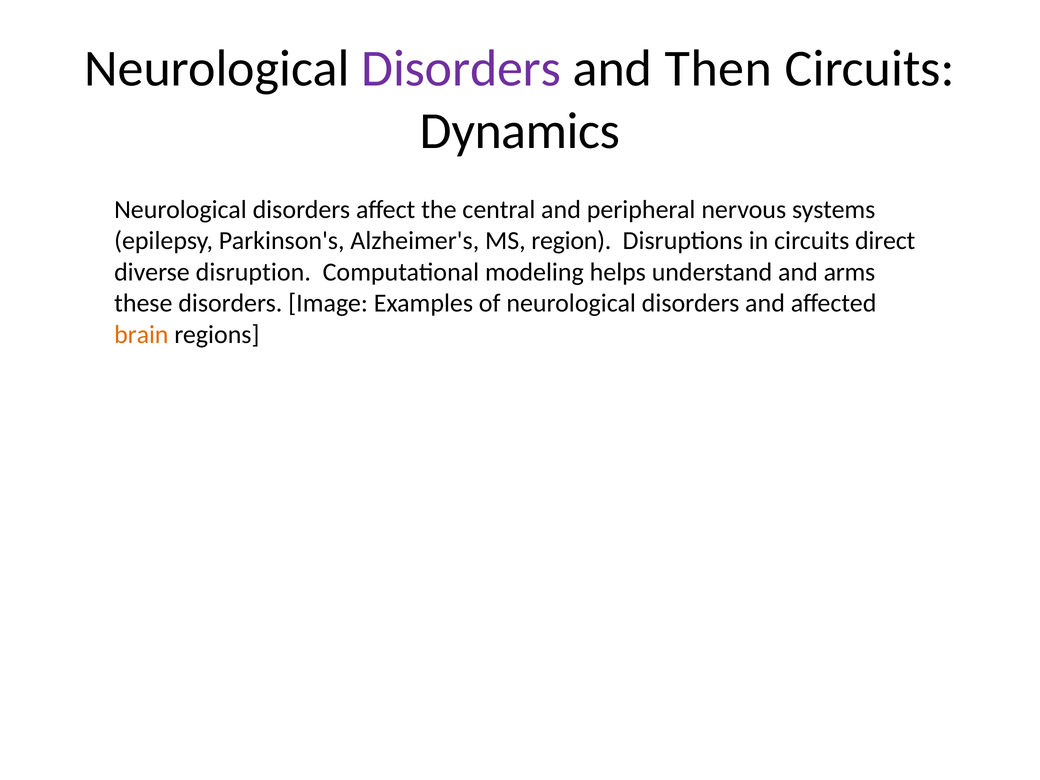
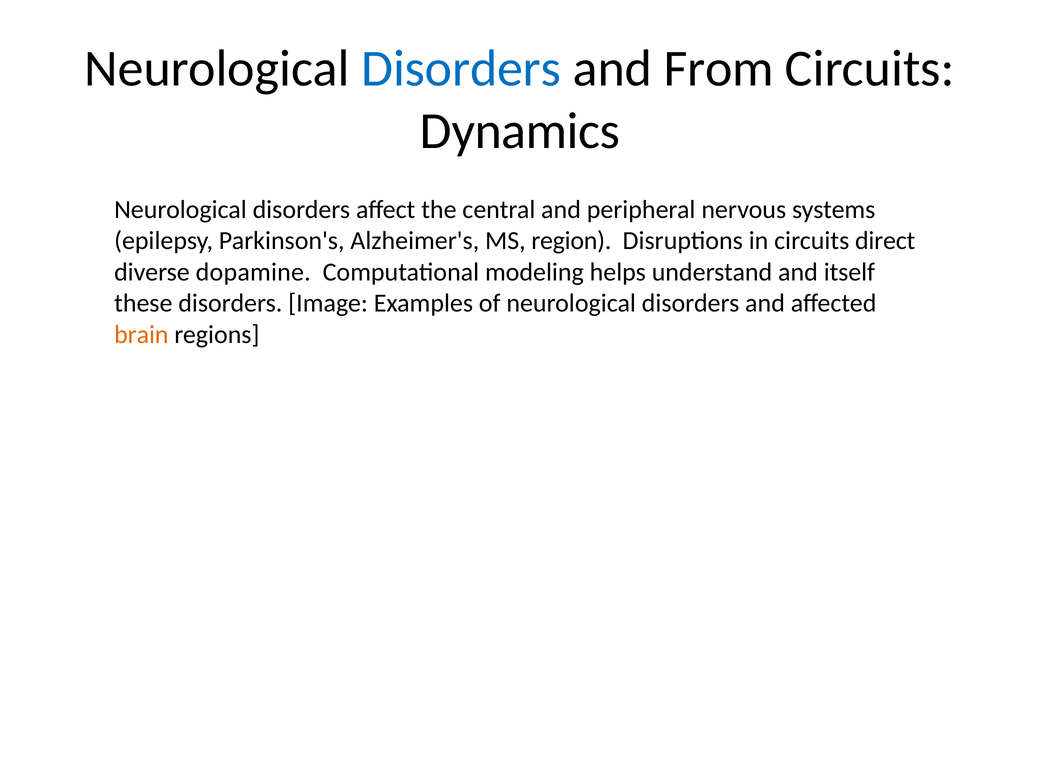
Disorders at (461, 69) colour: purple -> blue
Then: Then -> From
disruption: disruption -> dopamine
arms: arms -> itself
